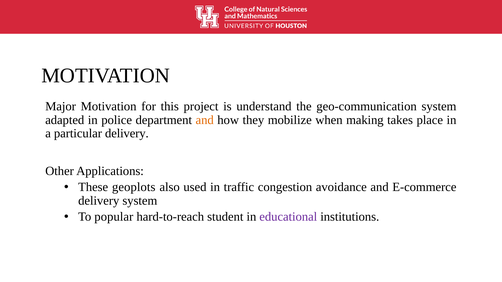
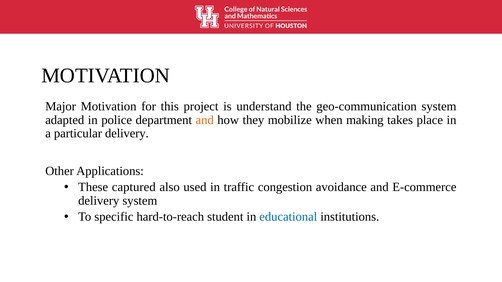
geoplots: geoplots -> captured
popular: popular -> specific
educational colour: purple -> blue
